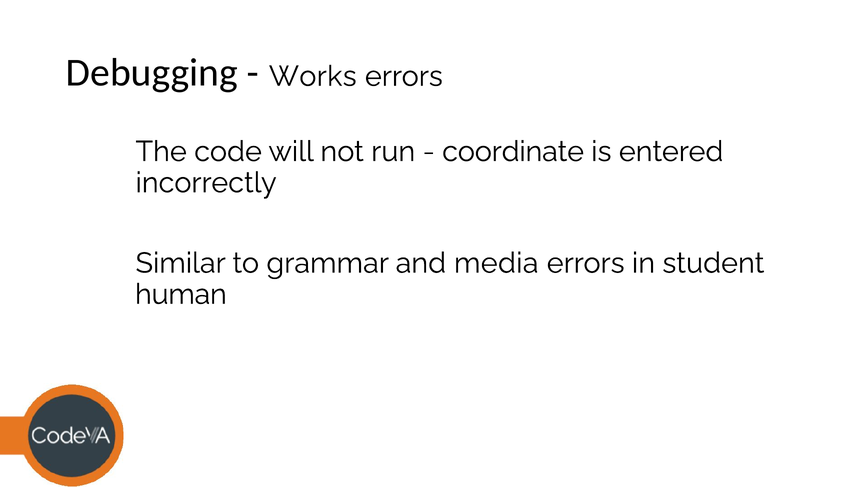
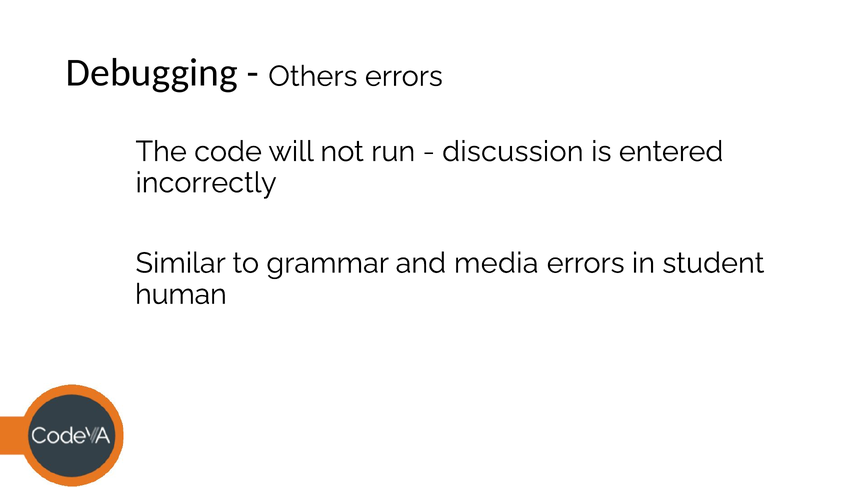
Works: Works -> Others
coordinate: coordinate -> discussion
